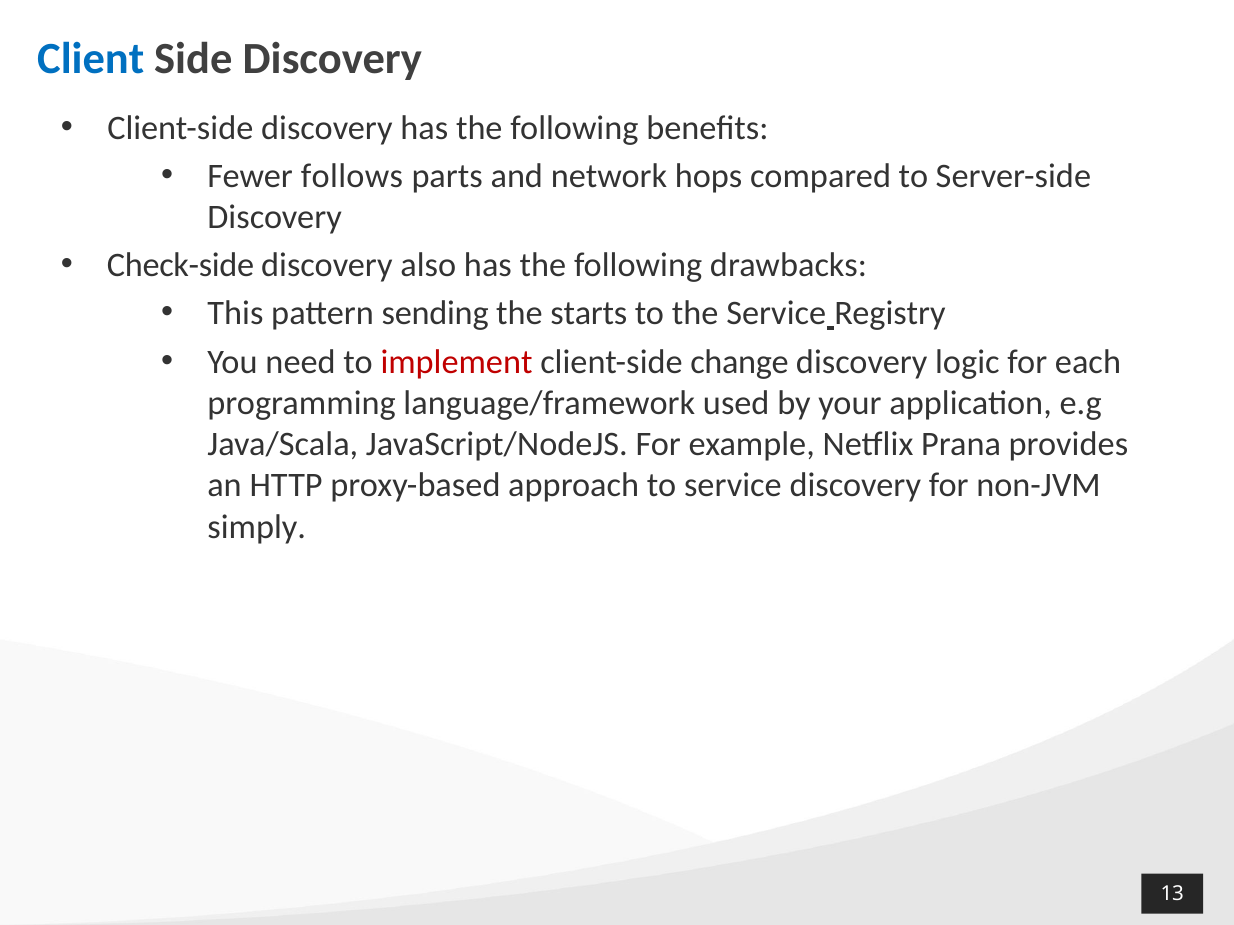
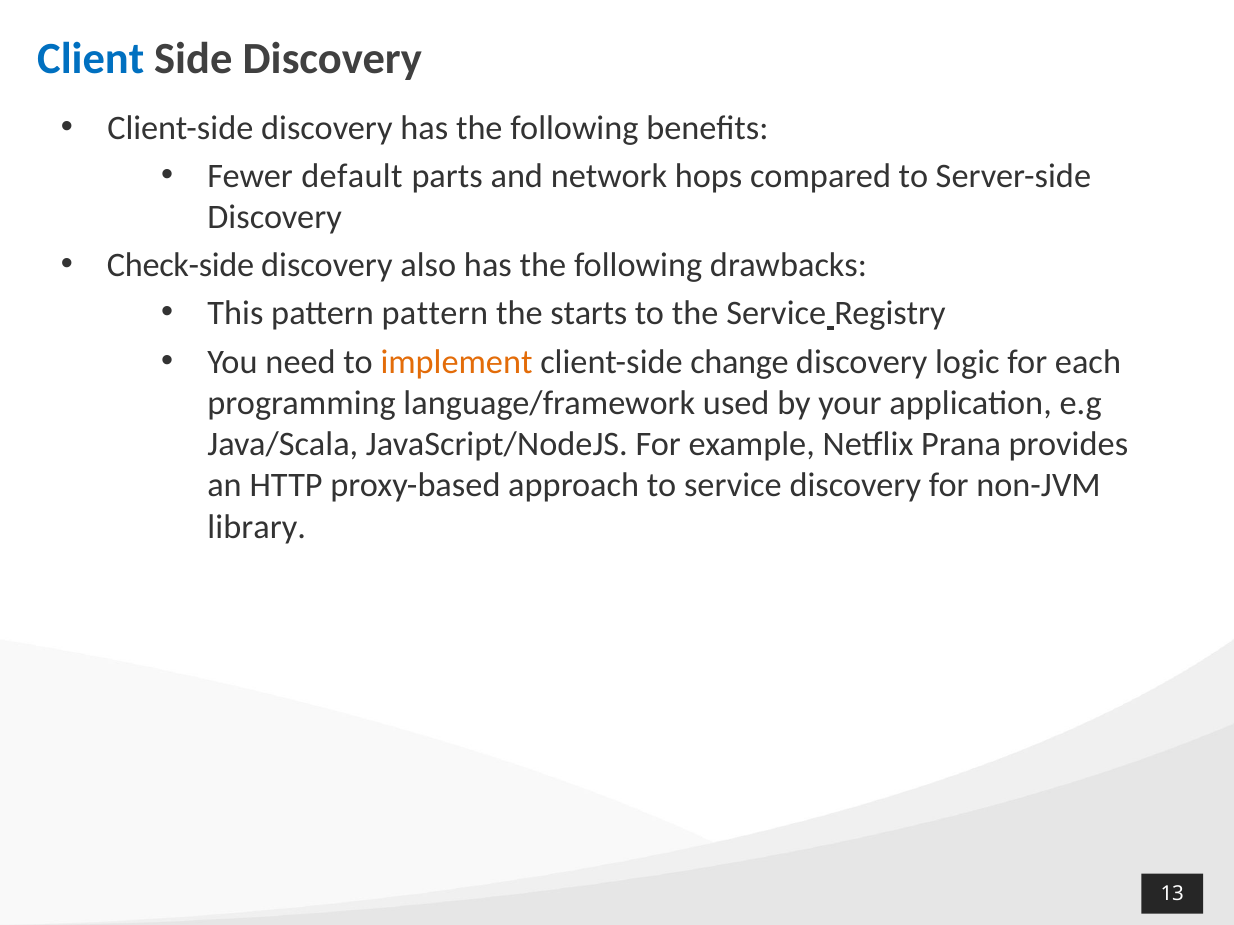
follows: follows -> default
pattern sending: sending -> pattern
implement colour: red -> orange
simply: simply -> library
